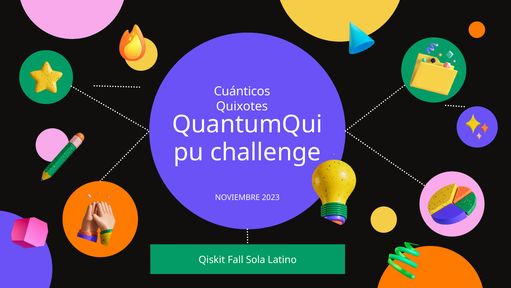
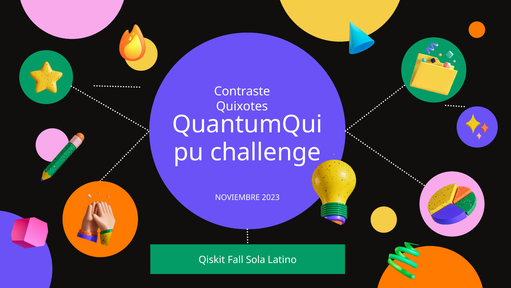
Cuánticos: Cuánticos -> Contraste
